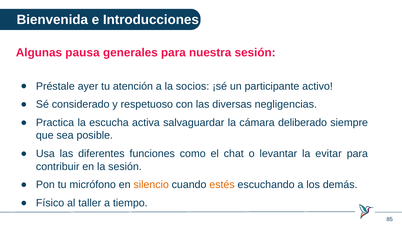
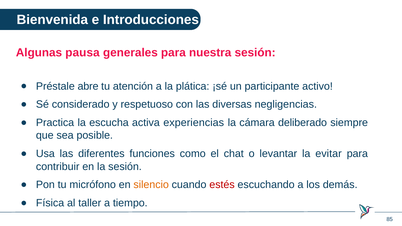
ayer: ayer -> abre
socios: socios -> plática
salvaguardar: salvaguardar -> experiencias
estés colour: orange -> red
Físico: Físico -> Física
